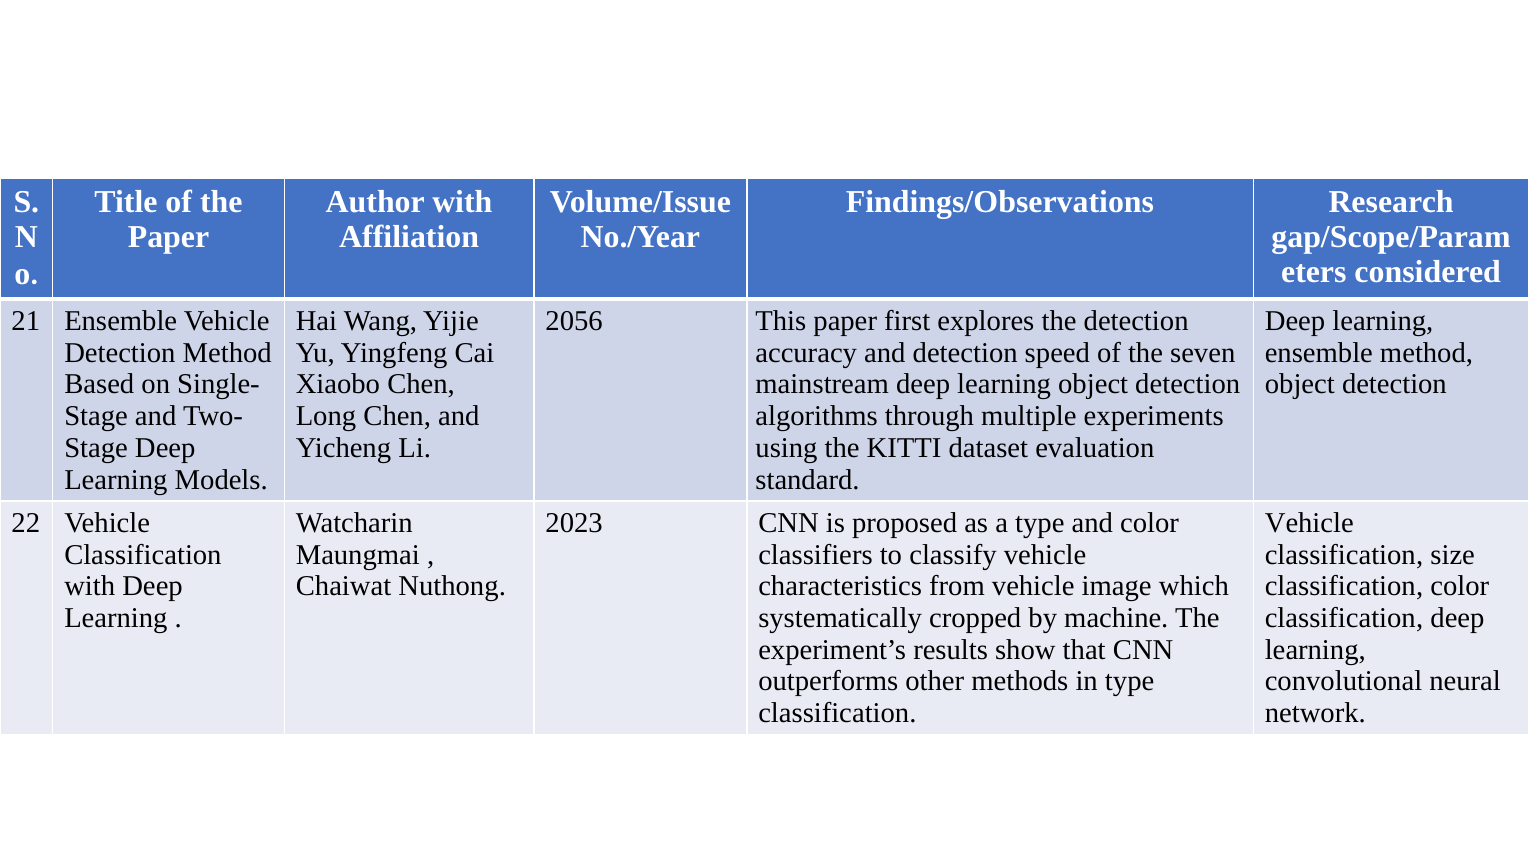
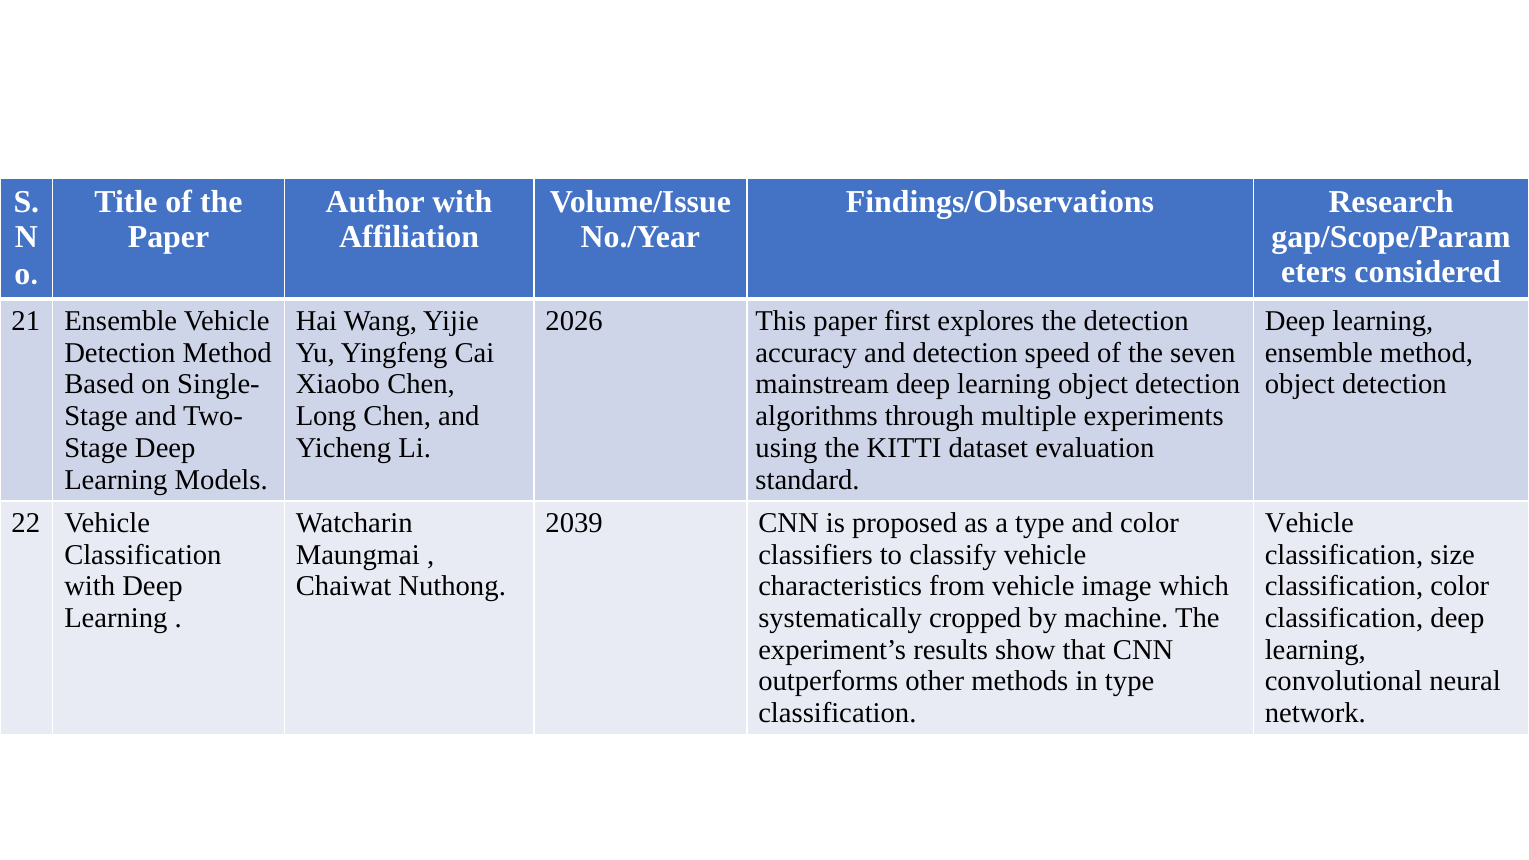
2056: 2056 -> 2026
2023: 2023 -> 2039
